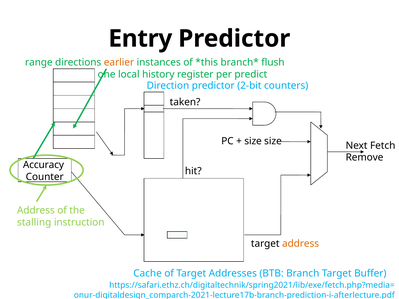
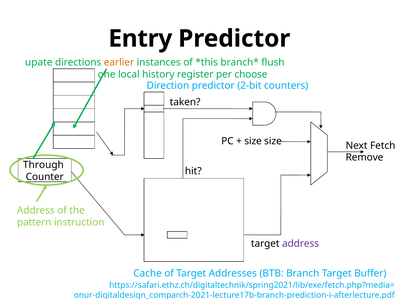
range: range -> upate
predict: predict -> choose
Accuracy: Accuracy -> Through
stalling: stalling -> pattern
address at (301, 244) colour: orange -> purple
